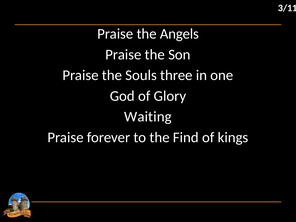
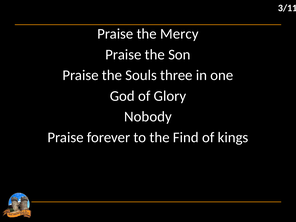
Angels: Angels -> Mercy
Waiting: Waiting -> Nobody
